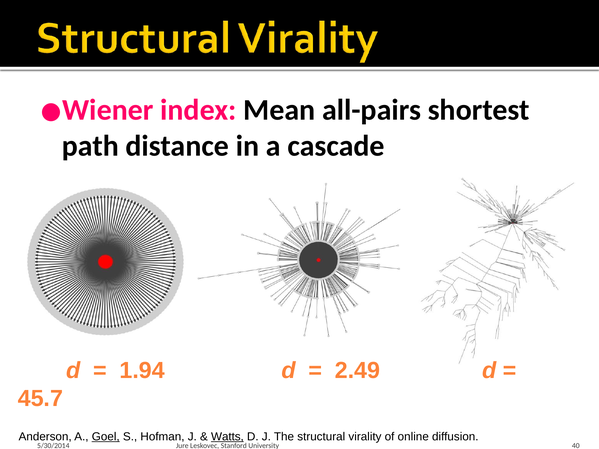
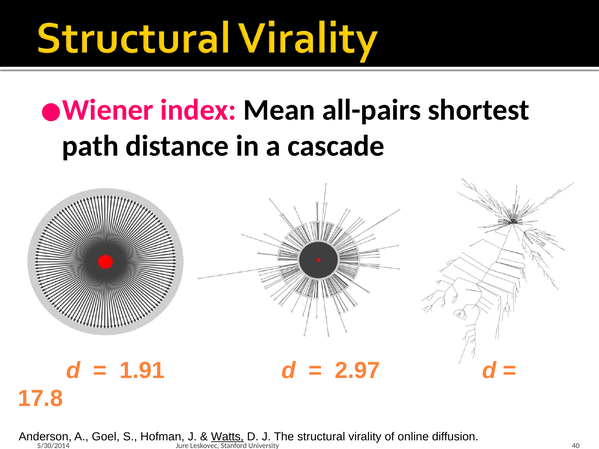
1.94: 1.94 -> 1.91
2.49: 2.49 -> 2.97
45.7: 45.7 -> 17.8
Goel underline: present -> none
